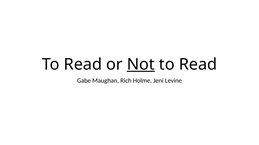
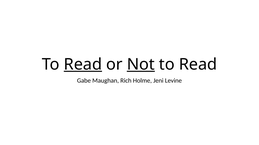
Read at (83, 65) underline: none -> present
